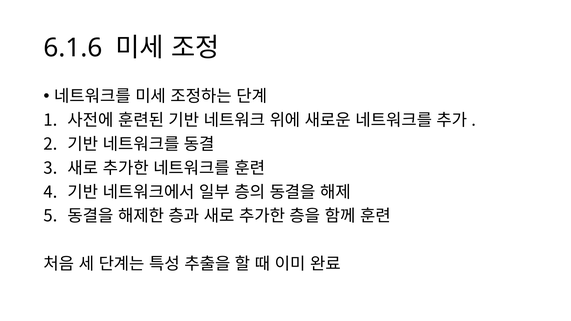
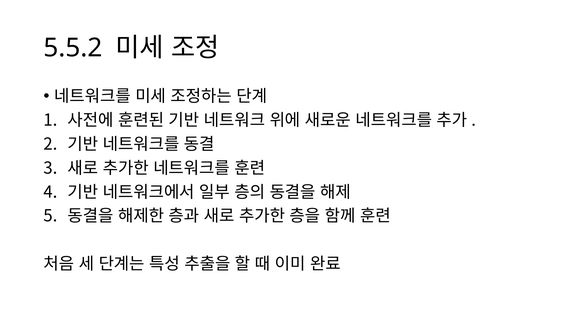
6.1.6: 6.1.6 -> 5.5.2
